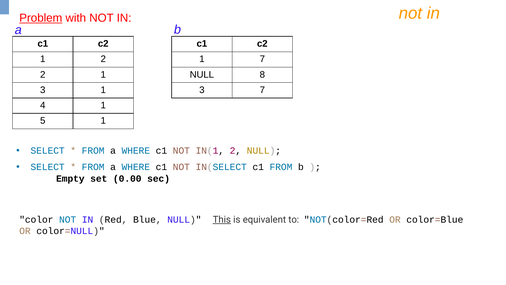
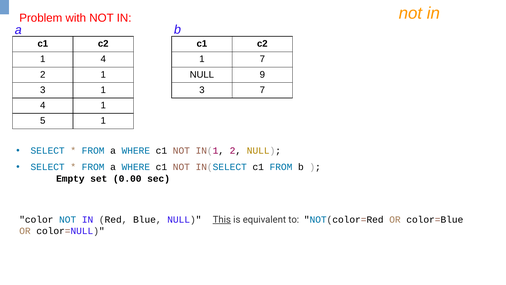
Problem underline: present -> none
2 at (103, 59): 2 -> 4
8: 8 -> 9
